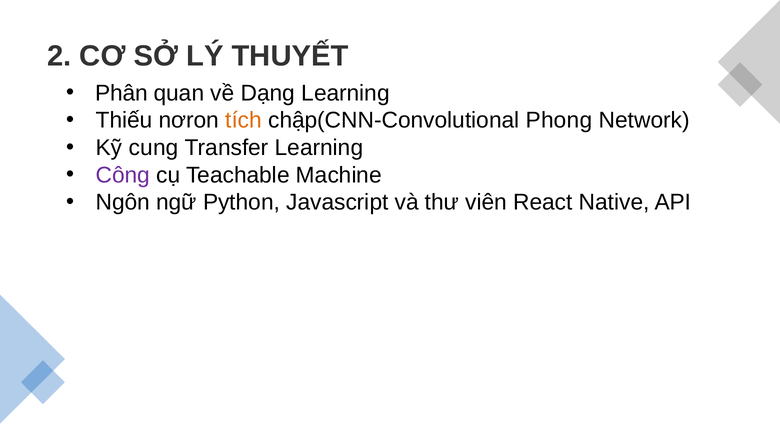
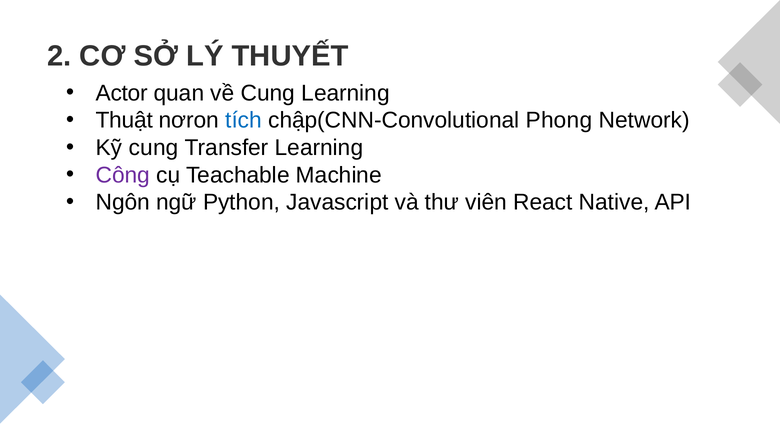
Phân: Phân -> Actor
về Dạng: Dạng -> Cung
Thiếu: Thiếu -> Thuật
tích colour: orange -> blue
